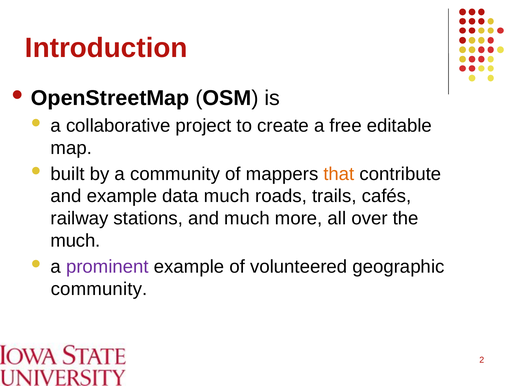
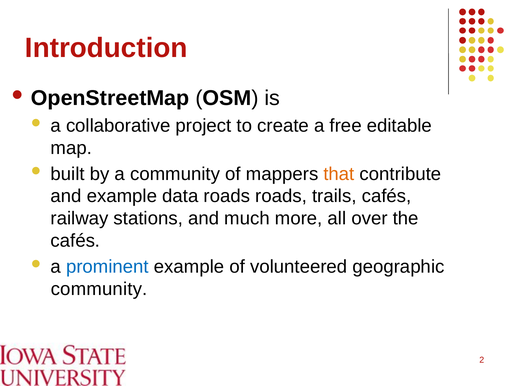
data much: much -> roads
much at (75, 241): much -> cafés
prominent colour: purple -> blue
